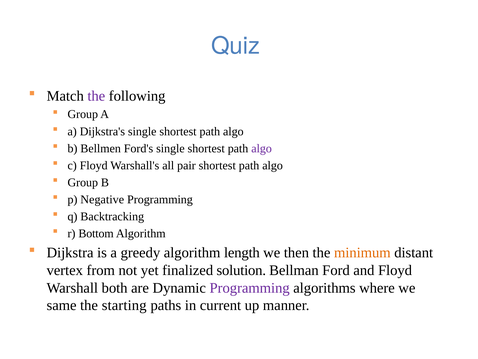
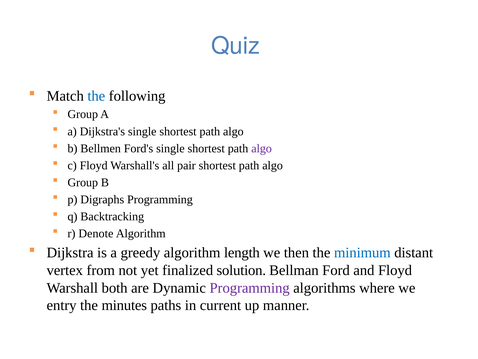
the at (96, 96) colour: purple -> blue
Negative: Negative -> Digraphs
Bottom: Bottom -> Denote
minimum colour: orange -> blue
same: same -> entry
starting: starting -> minutes
